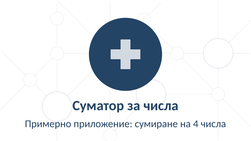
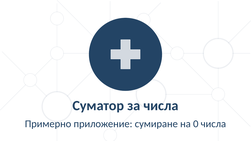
4: 4 -> 0
